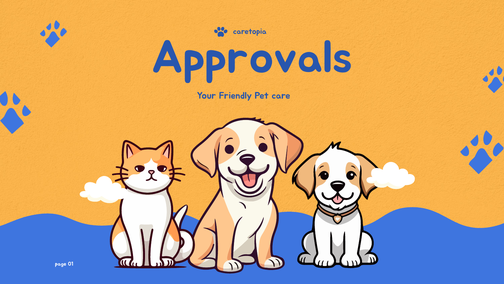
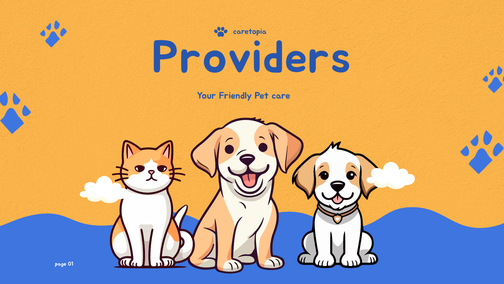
Approvals: Approvals -> Providers
